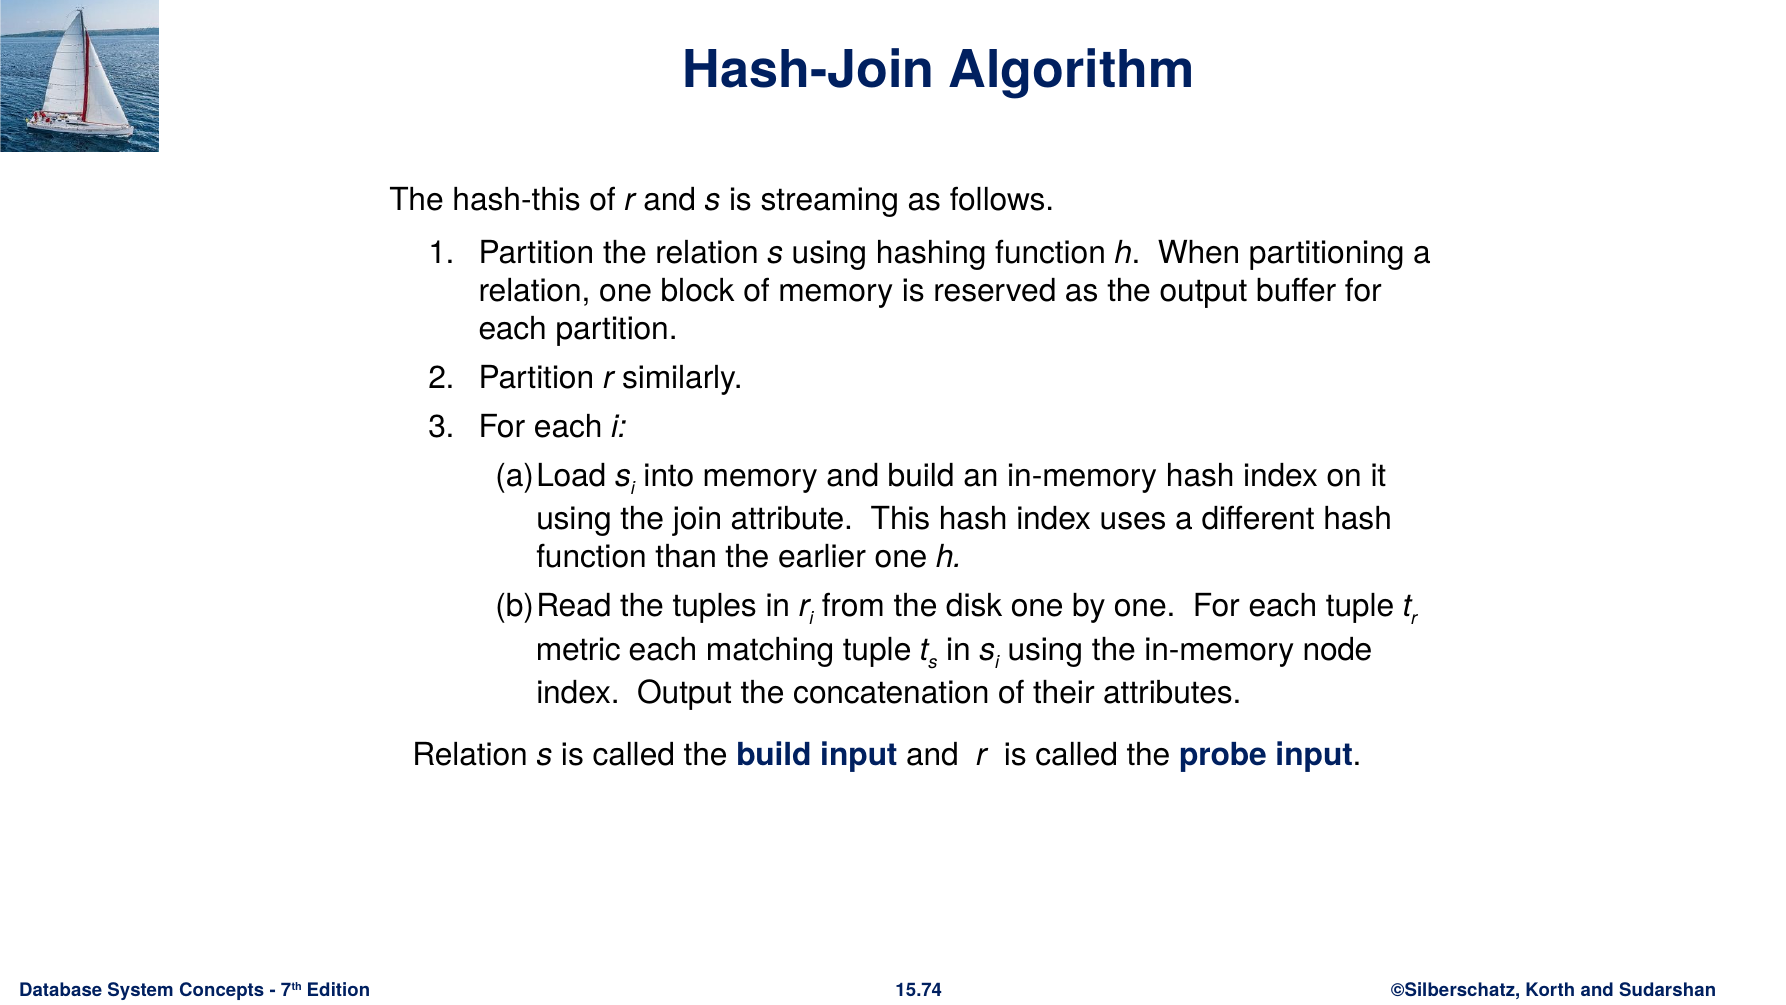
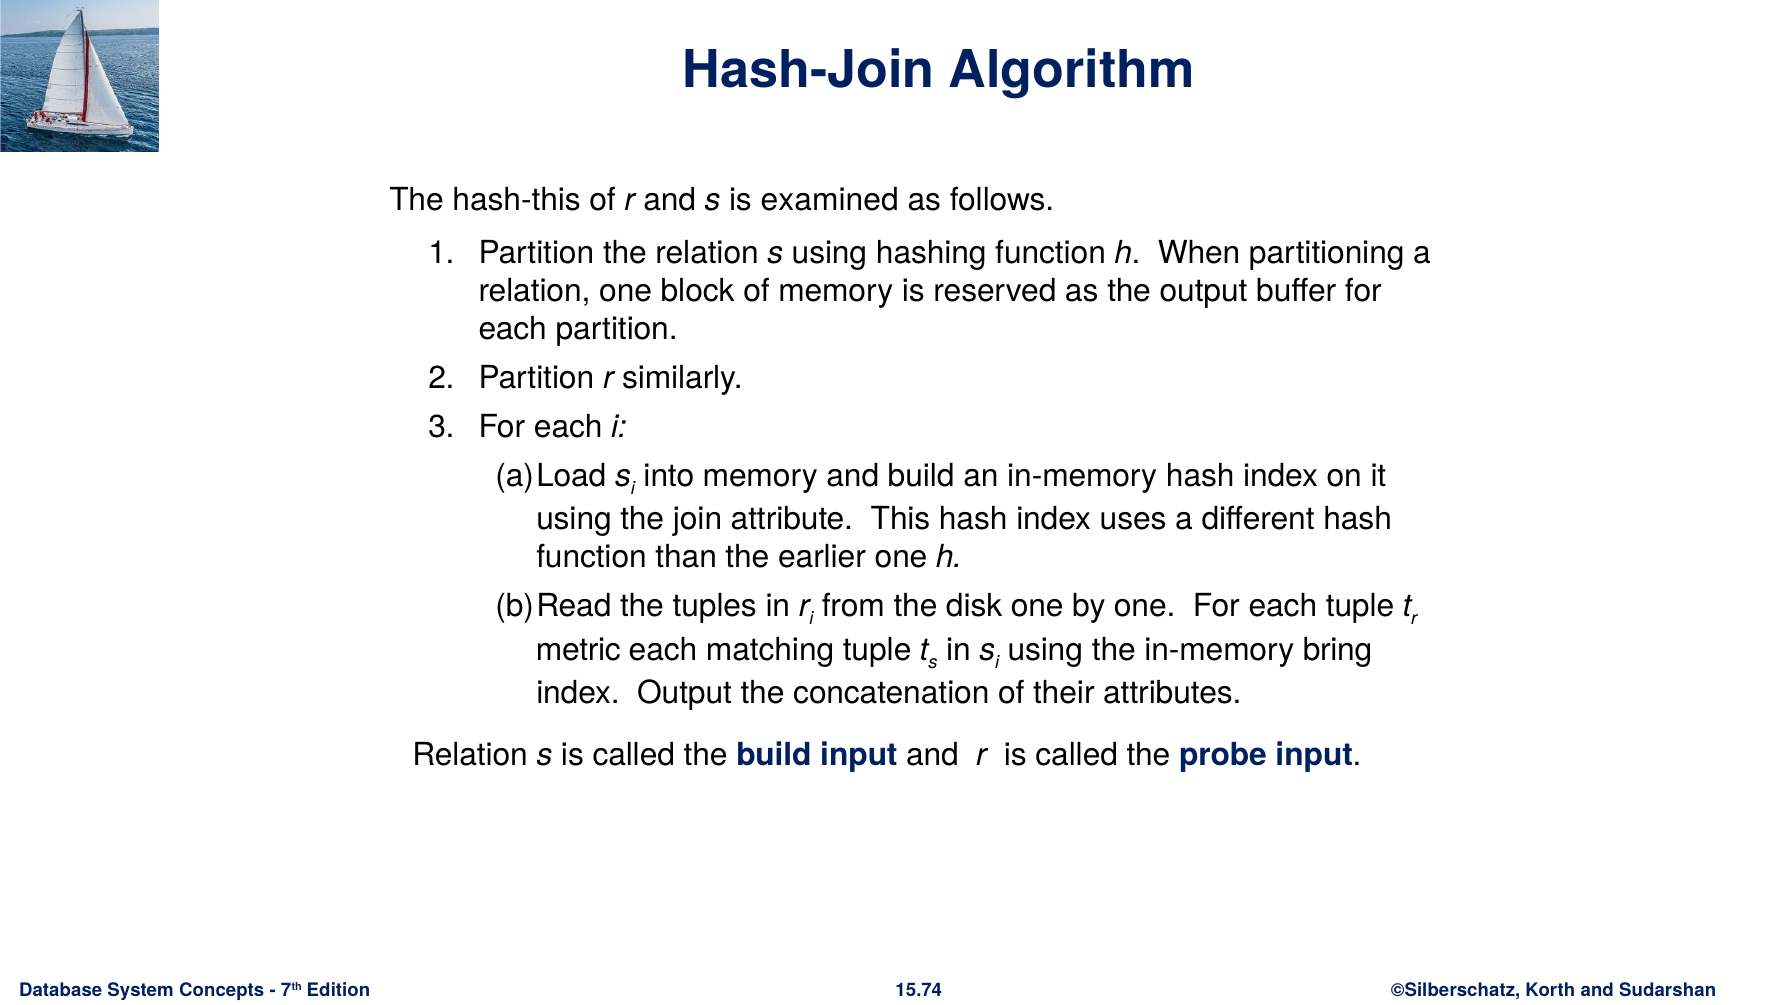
streaming: streaming -> examined
node: node -> bring
